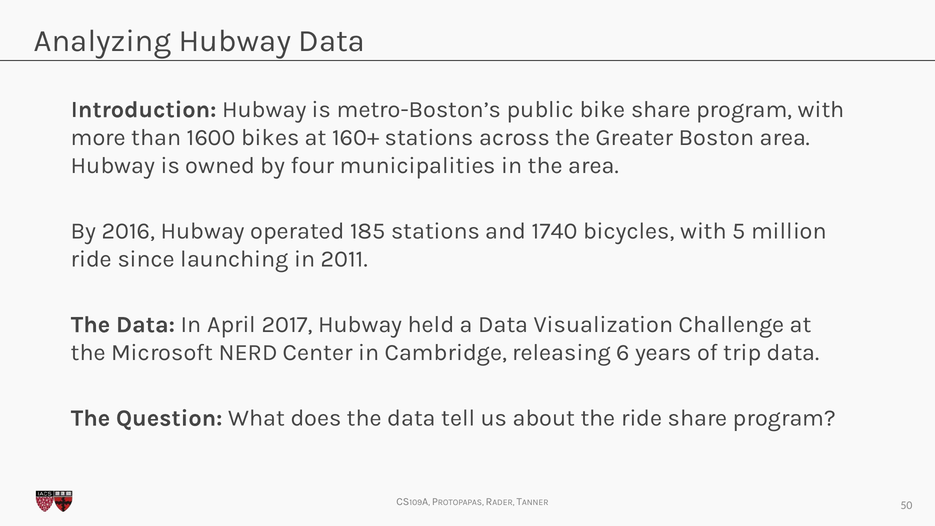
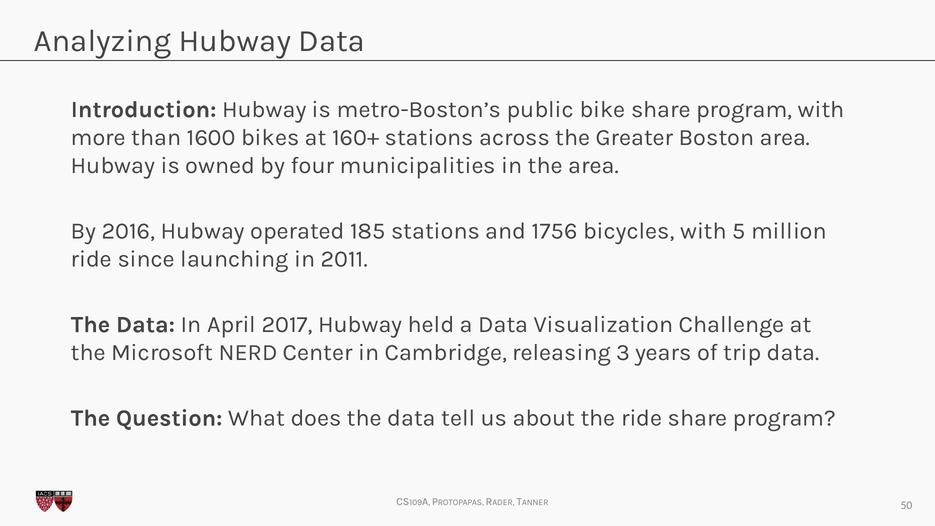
1740: 1740 -> 1756
6: 6 -> 3
